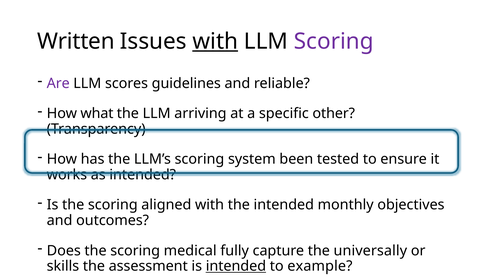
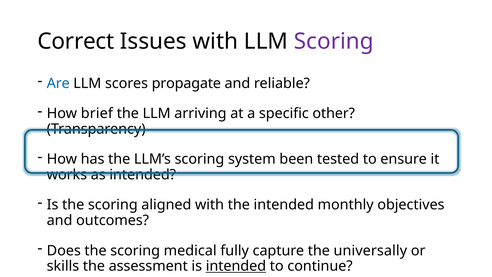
Written: Written -> Correct
with at (215, 41) underline: present -> none
Are colour: purple -> blue
guidelines: guidelines -> propagate
what: what -> brief
example: example -> continue
